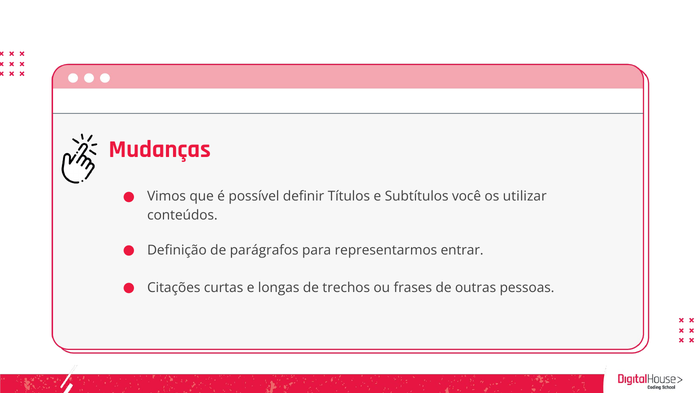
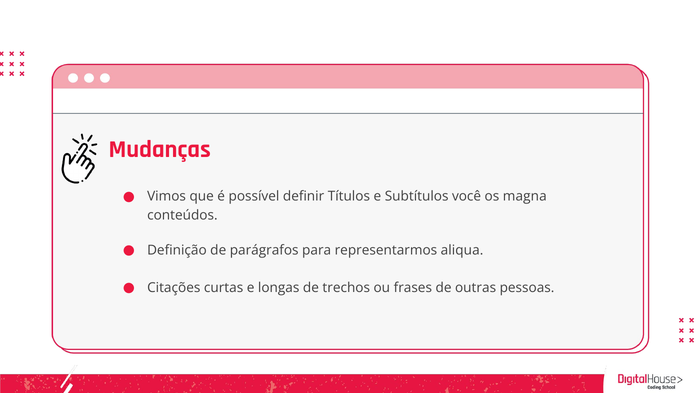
utilizar: utilizar -> magna
entrar: entrar -> aliqua
